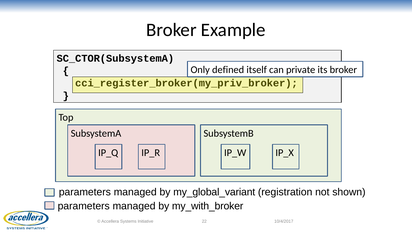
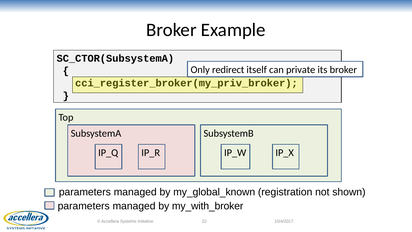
defined: defined -> redirect
my_global_variant: my_global_variant -> my_global_known
